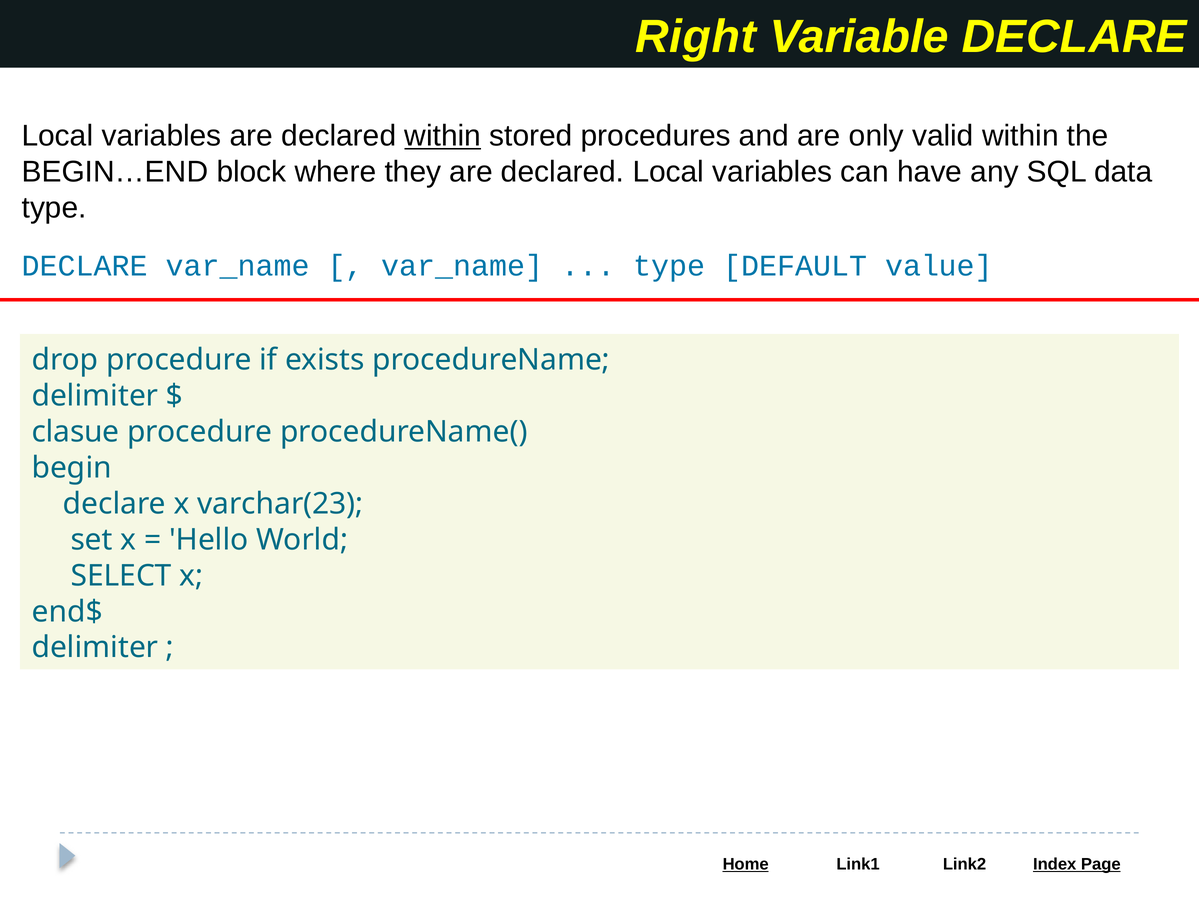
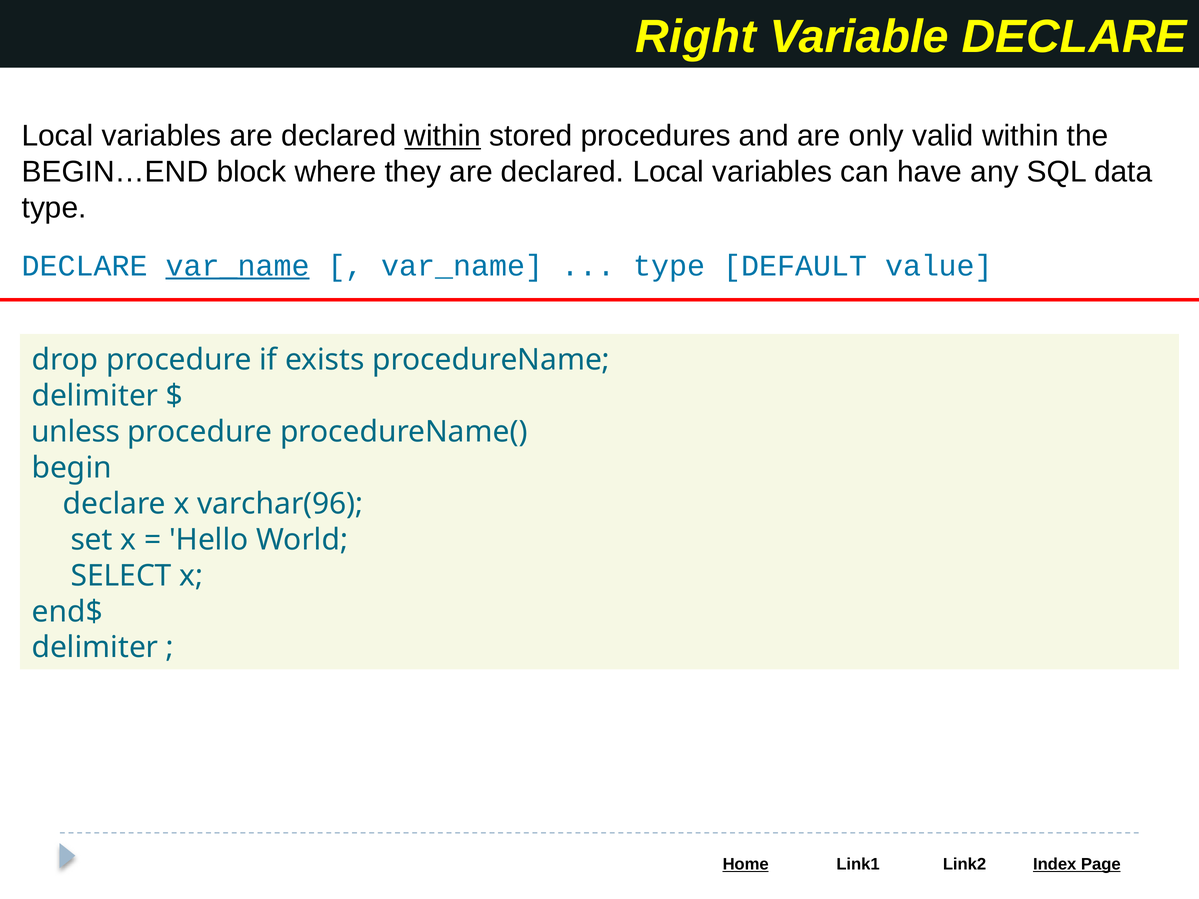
var_name at (238, 266) underline: none -> present
clasue: clasue -> unless
varchar(23: varchar(23 -> varchar(96
